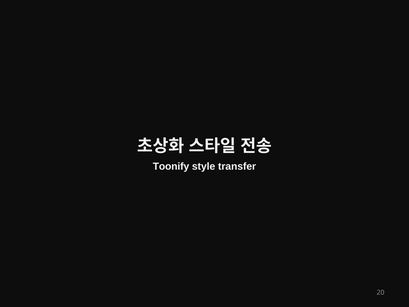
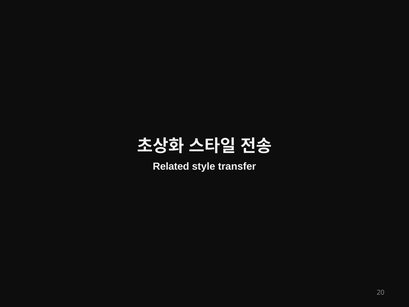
Toonify: Toonify -> Related
